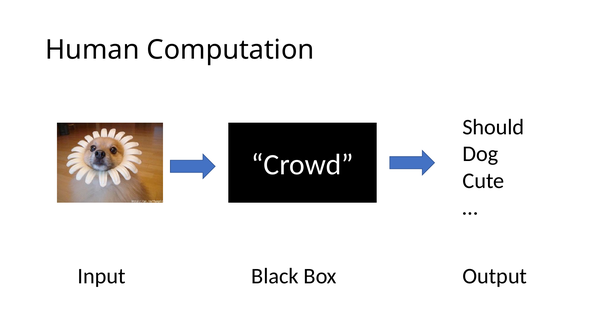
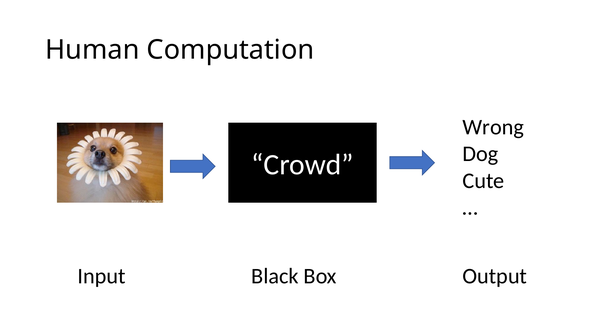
Should: Should -> Wrong
